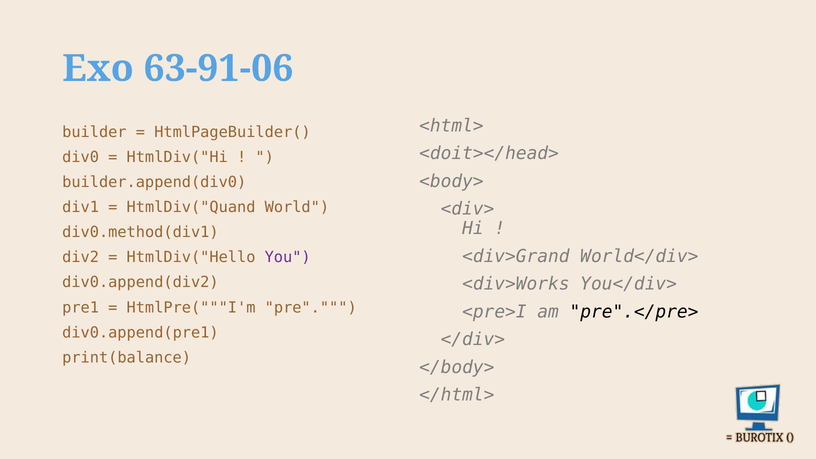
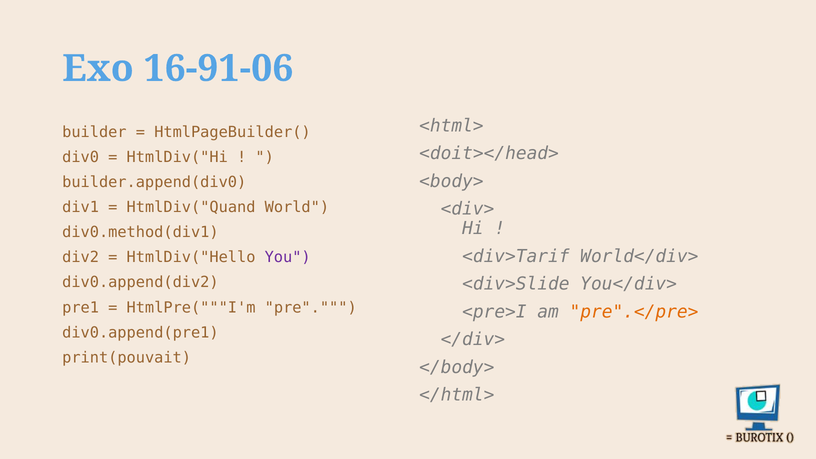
63-91-06: 63-91-06 -> 16-91-06
<div>Grand: <div>Grand -> <div>Tarif
<div>Works: <div>Works -> <div>Slide
pre".</pre> colour: black -> orange
print(balance: print(balance -> print(pouvait
